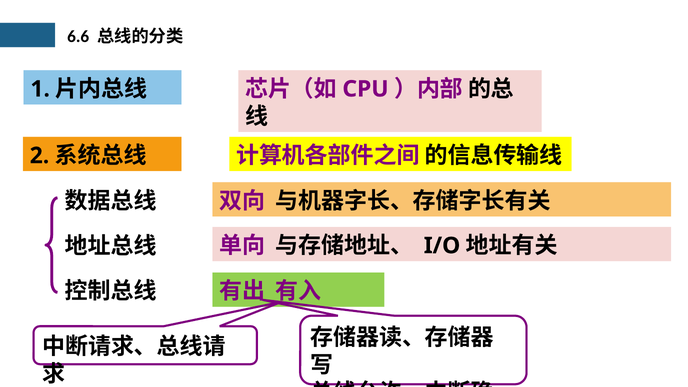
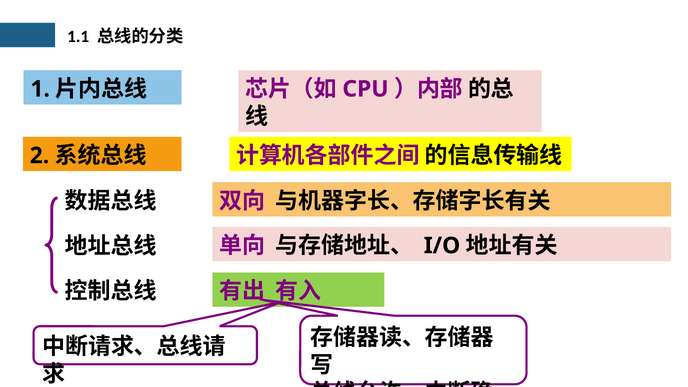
6.6: 6.6 -> 1.1
